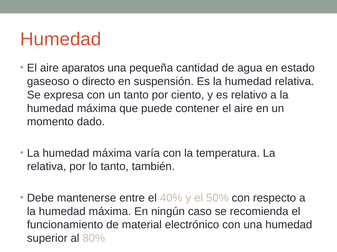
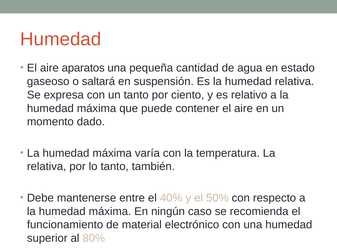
directo: directo -> saltará
